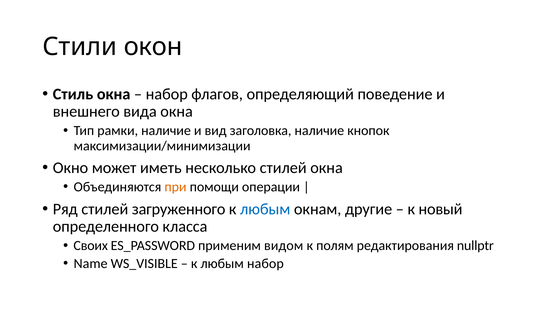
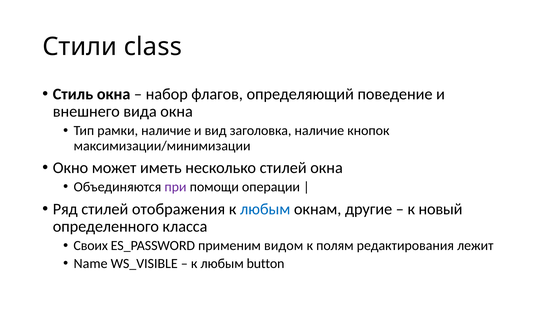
окон: окон -> class
при colour: orange -> purple
загруженного: загруженного -> отображения
nullptr: nullptr -> лежит
любым набор: набор -> button
